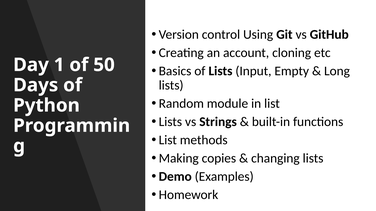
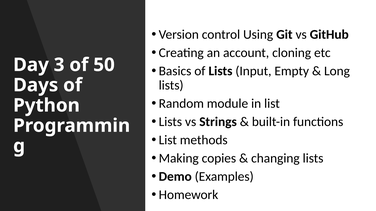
1: 1 -> 3
